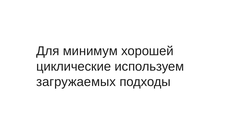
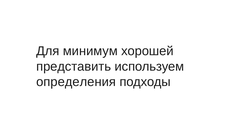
циклические: циклические -> представить
загружаемых: загружаемых -> определения
